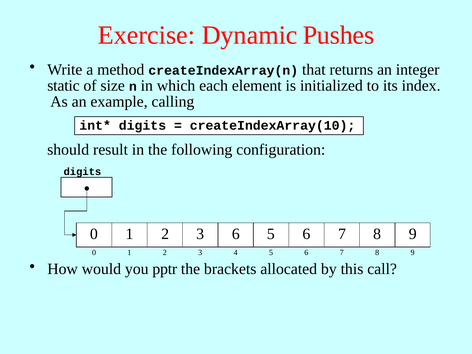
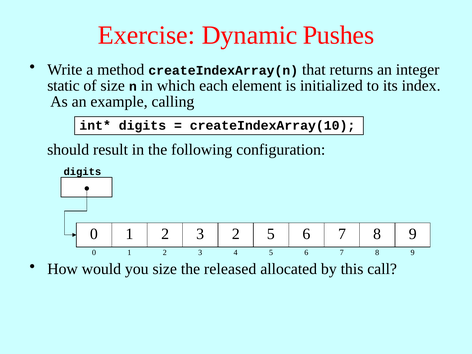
3 6: 6 -> 2
you pptr: pptr -> size
brackets: brackets -> released
